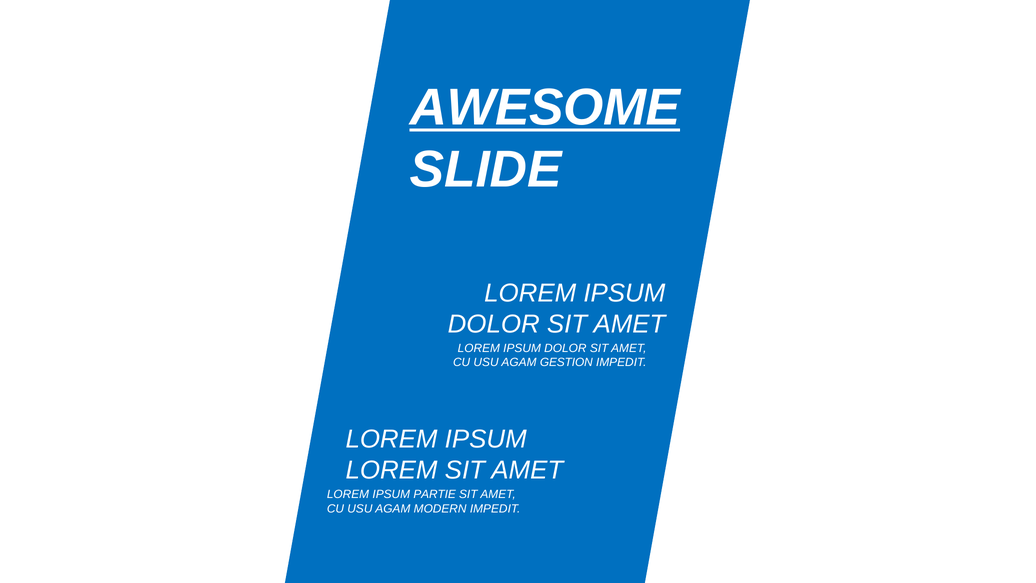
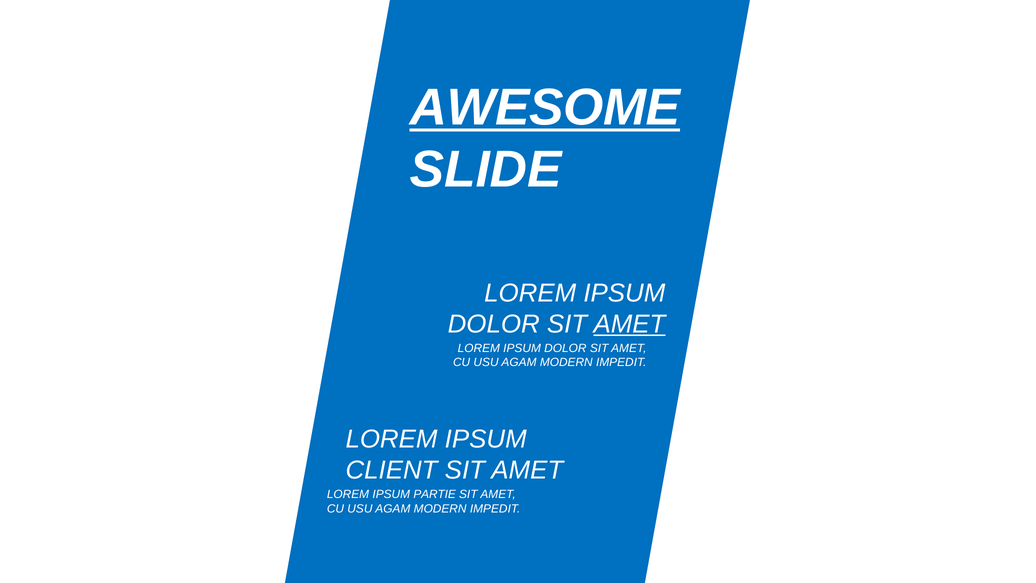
AMET at (629, 324) underline: none -> present
GESTION at (566, 362): GESTION -> MODERN
LOREM at (392, 470): LOREM -> CLIENT
